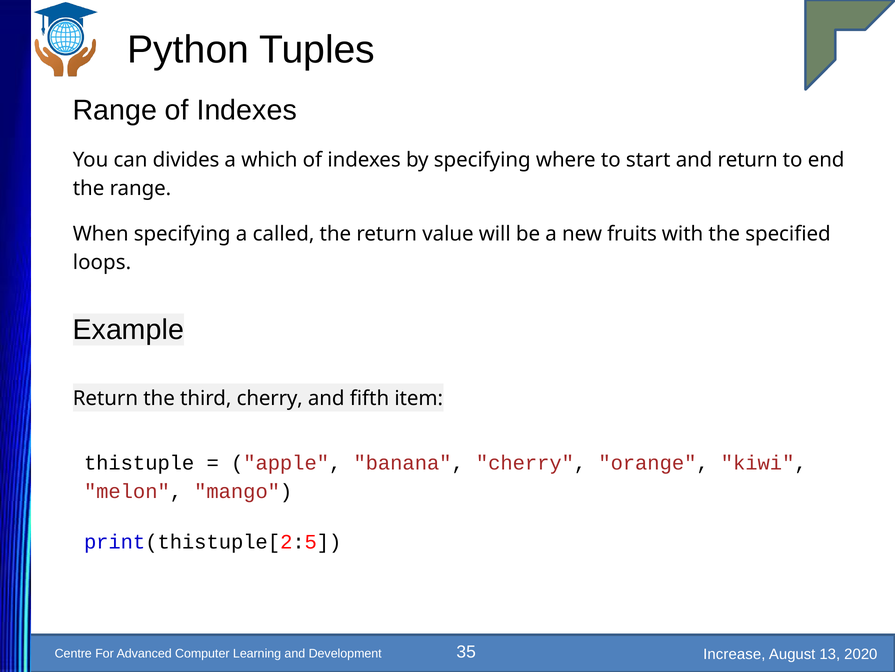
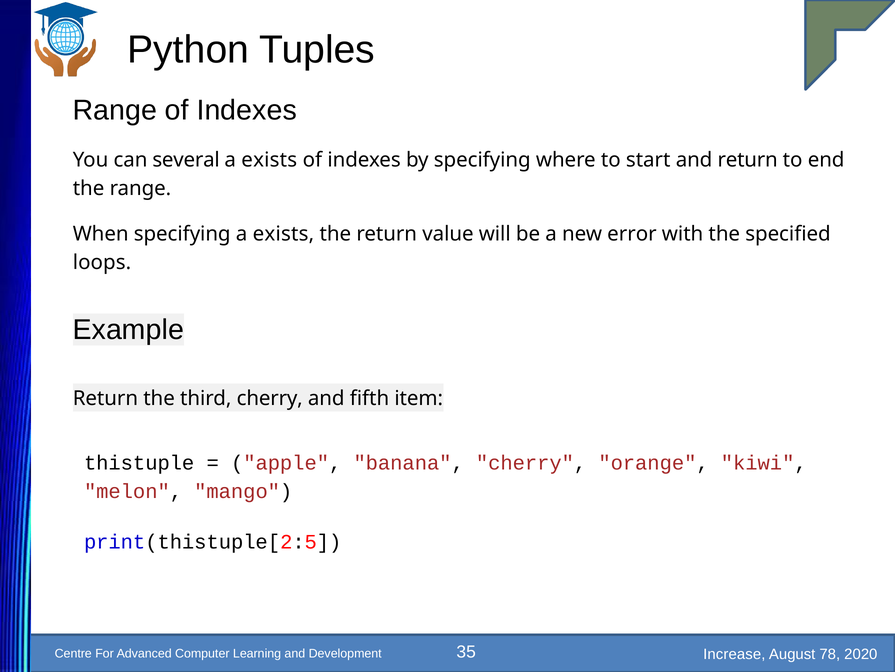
divides: divides -> several
which at (269, 160): which -> exists
specifying a called: called -> exists
fruits: fruits -> error
13: 13 -> 78
